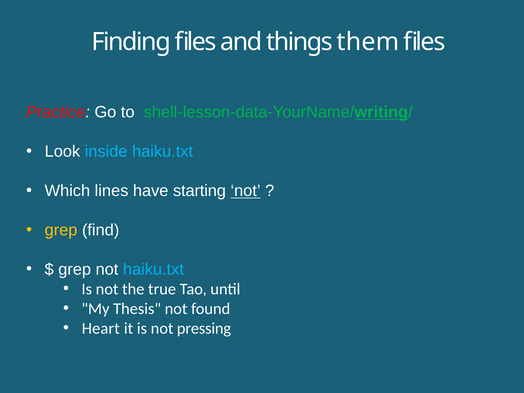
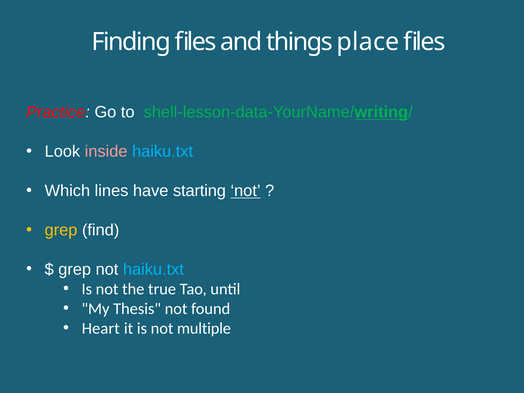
them: them -> place
inside colour: light blue -> pink
pressing: pressing -> multiple
